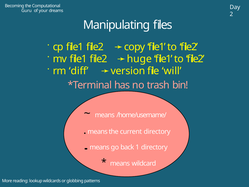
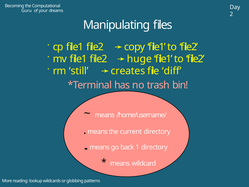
diff: diff -> still
version: version -> creates
will: will -> diff
